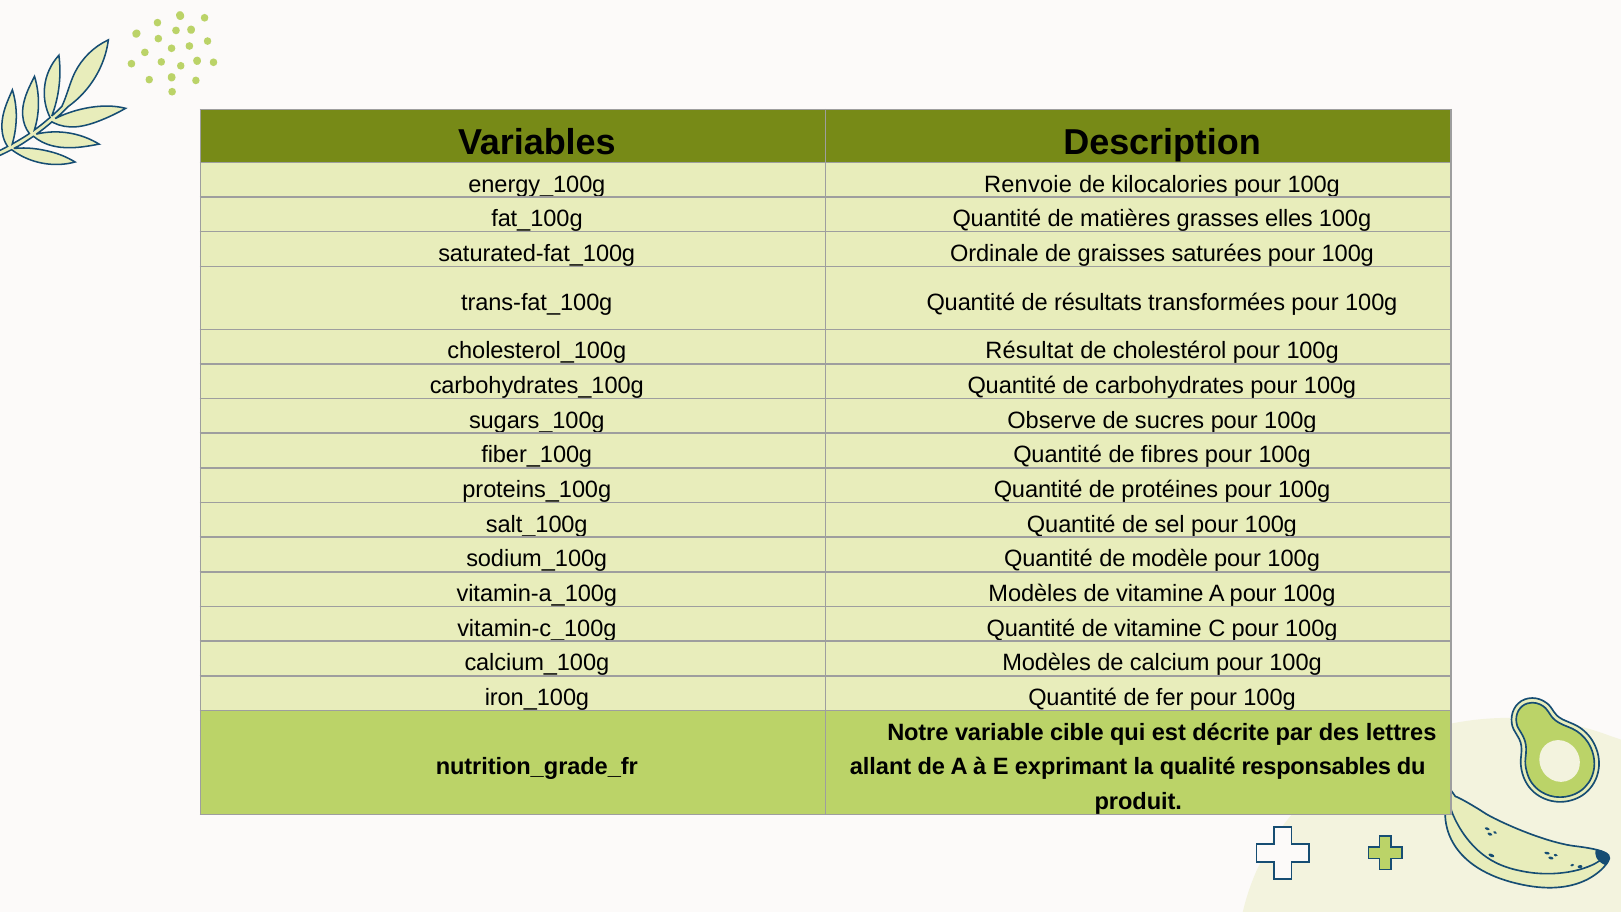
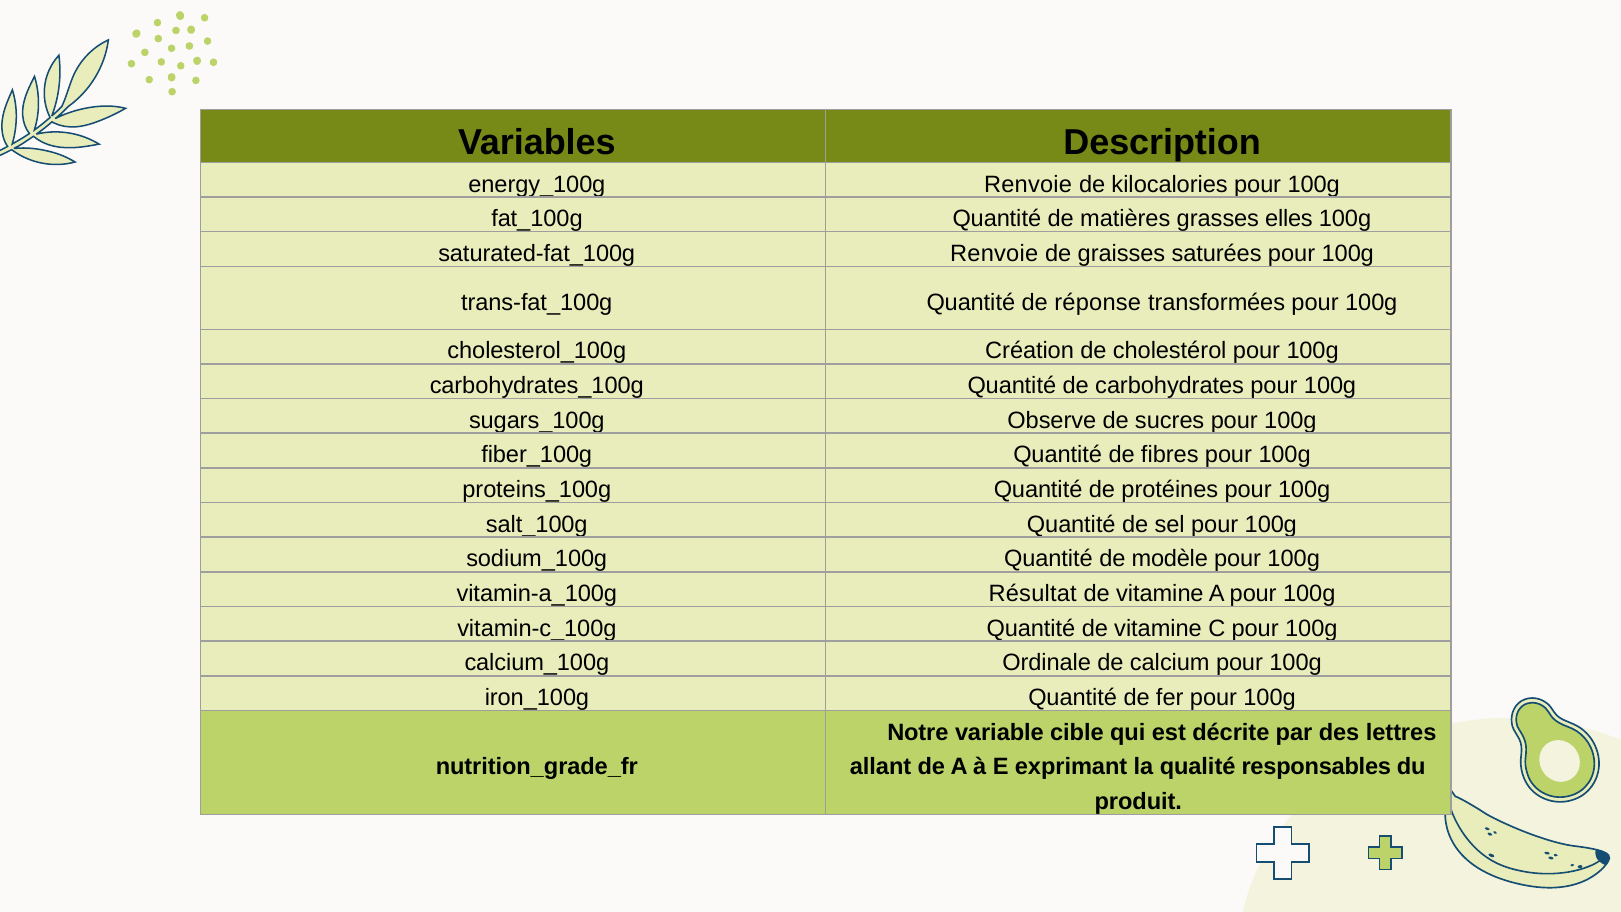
Ordinale at (994, 253): Ordinale -> Renvoie
résultats: résultats -> réponse
Résultat: Résultat -> Création
Modèles at (1033, 594): Modèles -> Résultat
Modèles at (1047, 663): Modèles -> Ordinale
